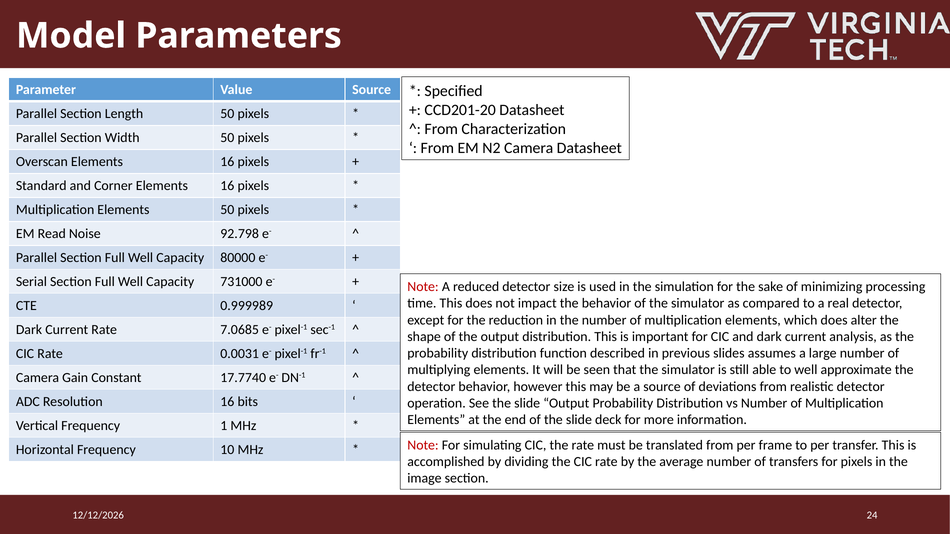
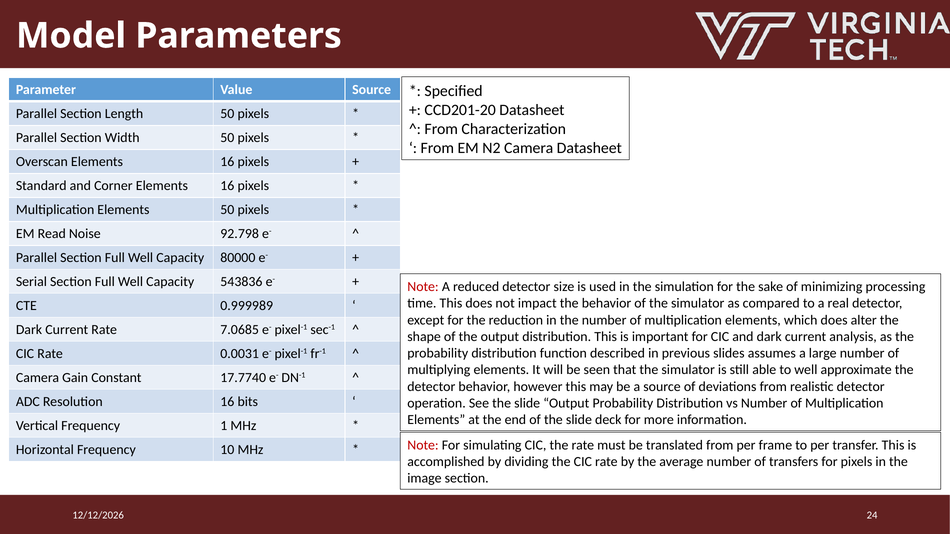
731000: 731000 -> 543836
